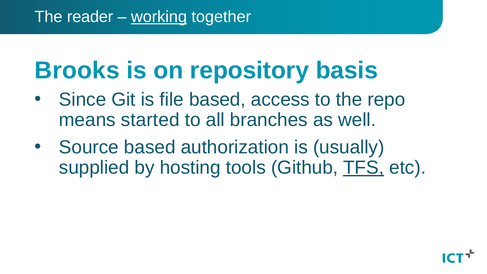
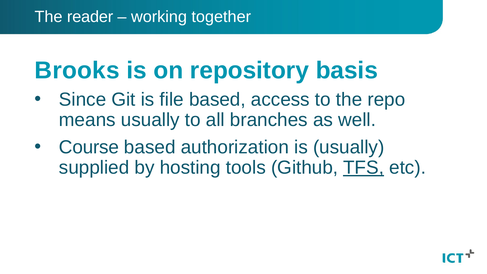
working underline: present -> none
means started: started -> usually
Source: Source -> Course
